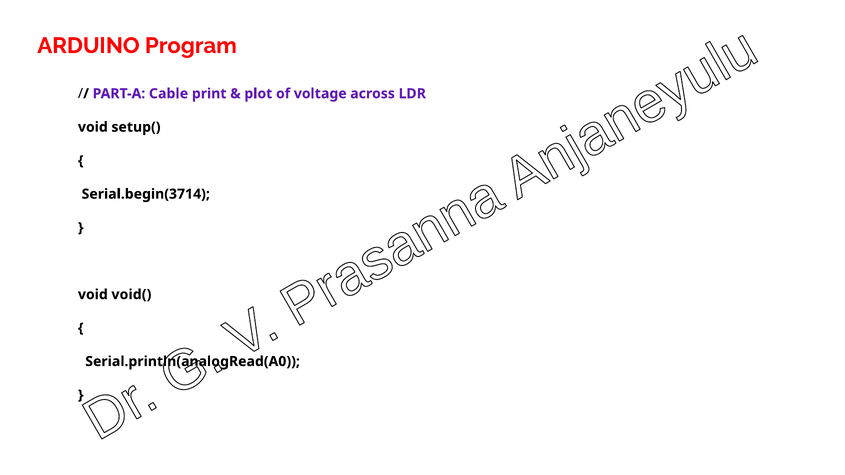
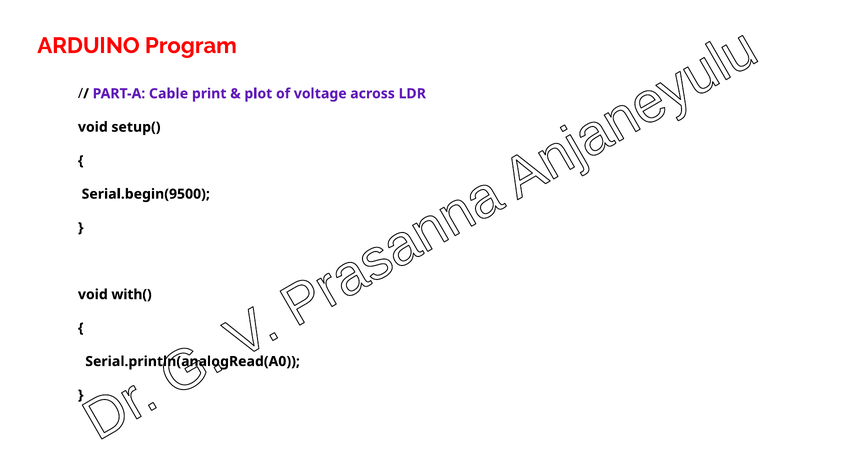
Serial.begin(3714: Serial.begin(3714 -> Serial.begin(9500
void(: void( -> with(
